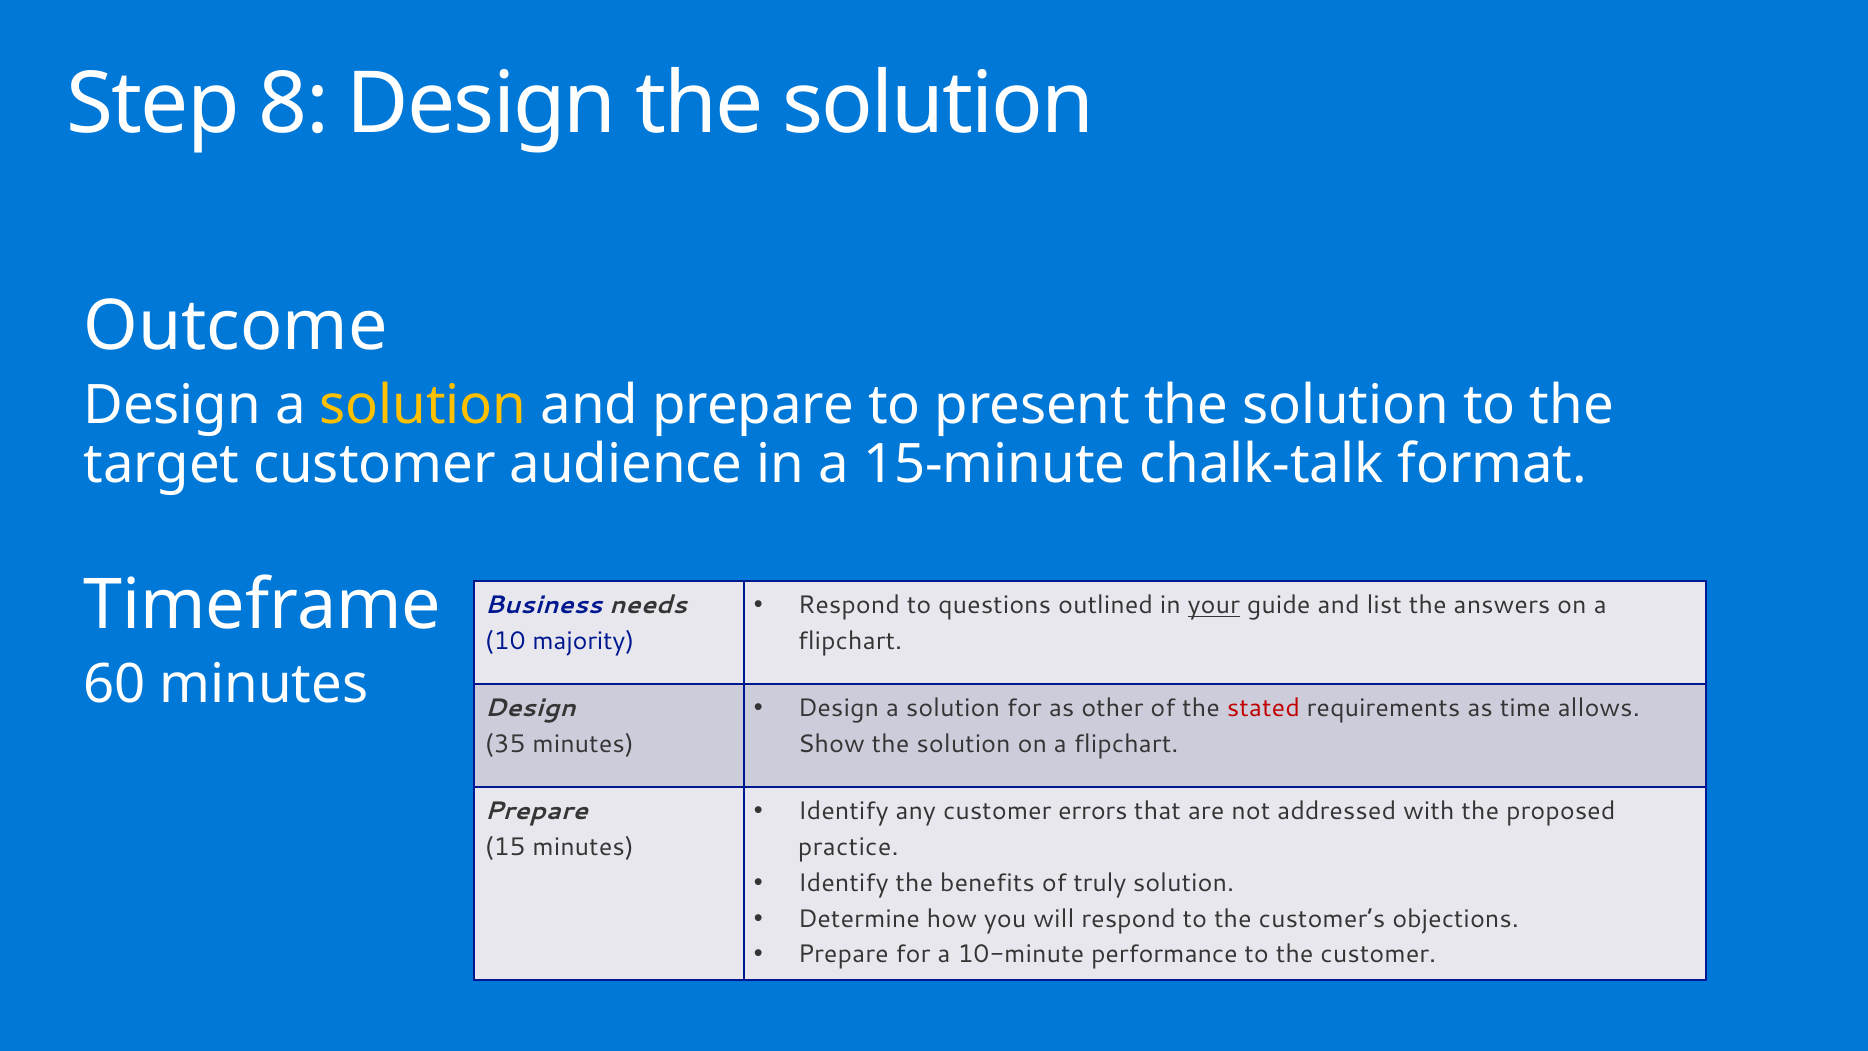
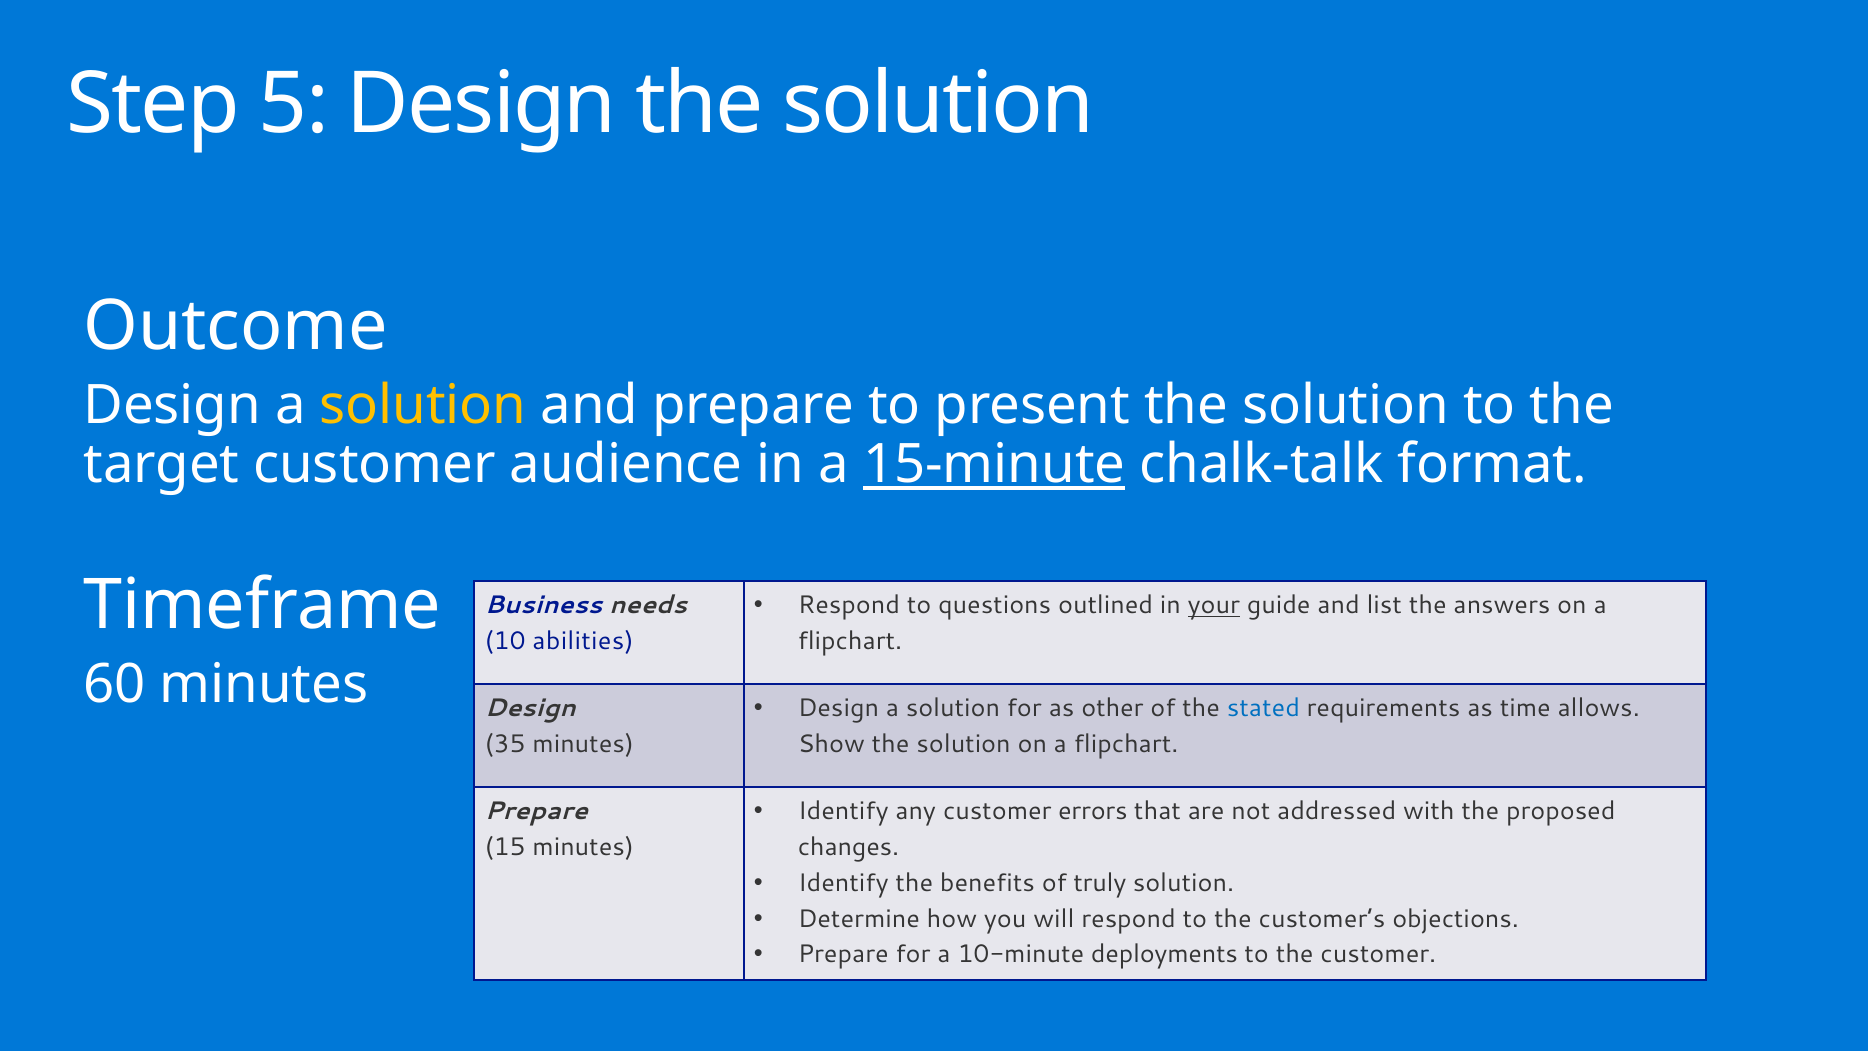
8: 8 -> 5
15-minute underline: none -> present
majority: majority -> abilities
stated colour: red -> blue
practice: practice -> changes
performance: performance -> deployments
